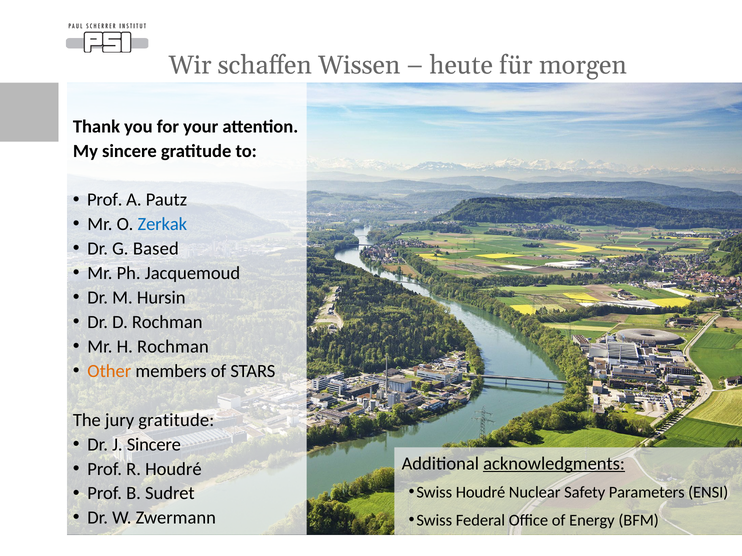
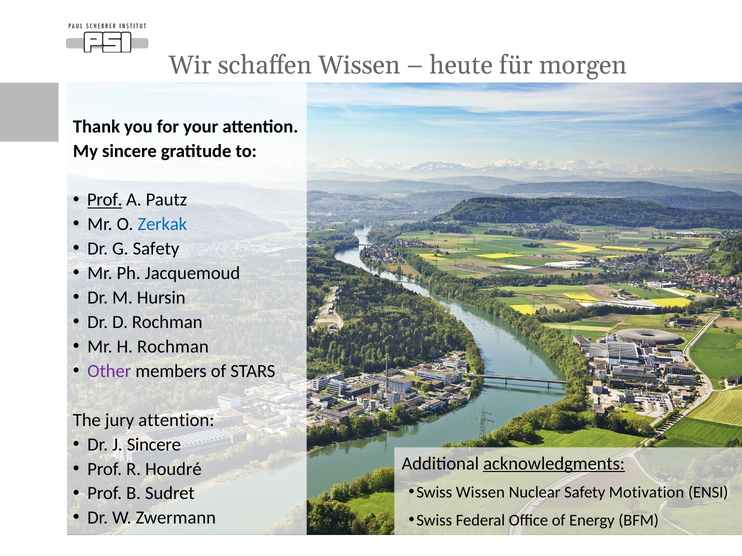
Prof at (105, 200) underline: none -> present
G Based: Based -> Safety
Other colour: orange -> purple
jury gratitude: gratitude -> attention
Swiss Houdré: Houdré -> Wissen
Parameters: Parameters -> Motivation
